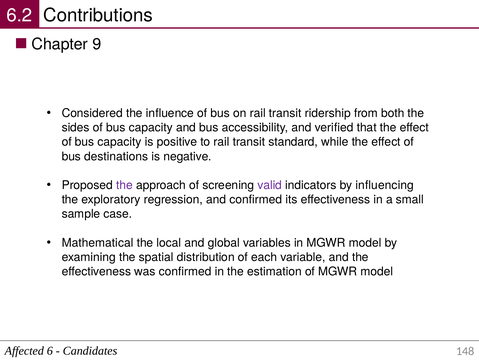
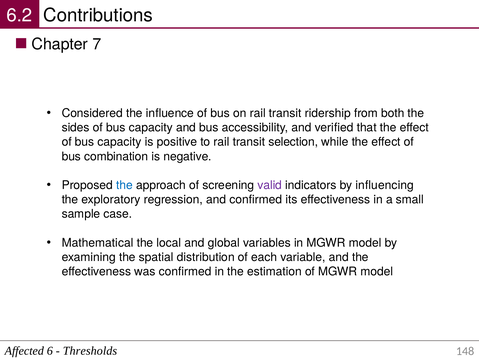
9: 9 -> 7
standard: standard -> selection
destinations: destinations -> combination
the at (124, 185) colour: purple -> blue
Candidates: Candidates -> Thresholds
